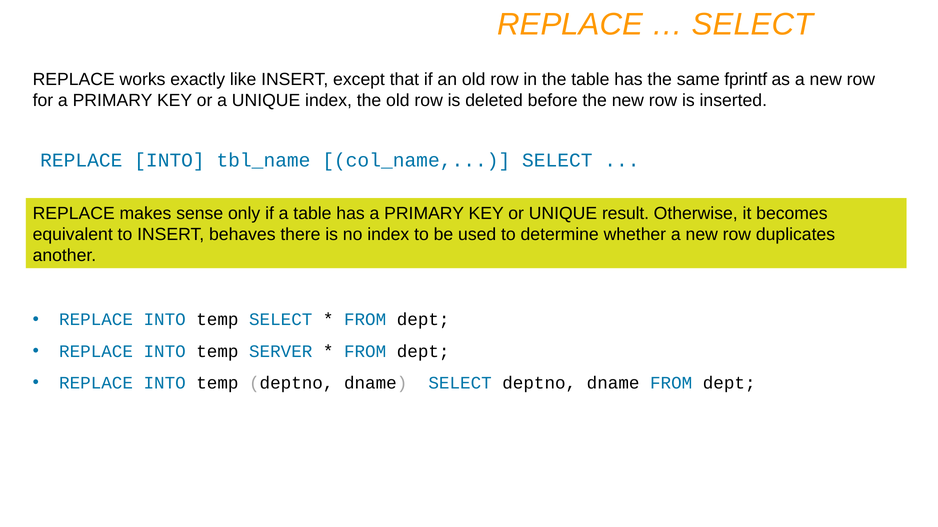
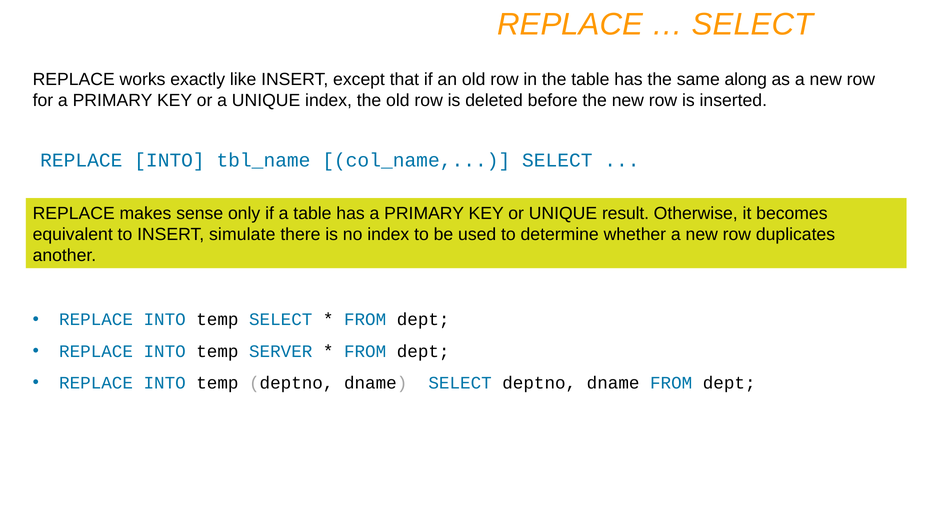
fprintf: fprintf -> along
behaves: behaves -> simulate
